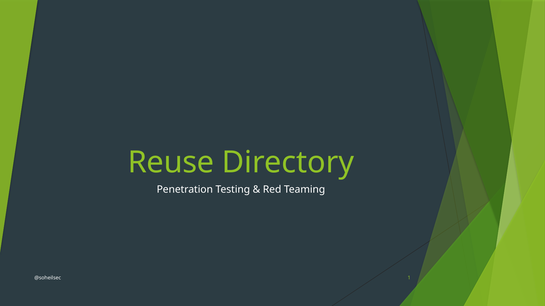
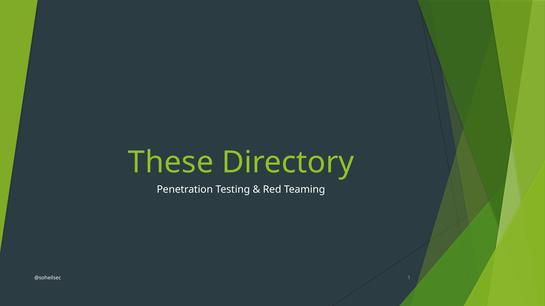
Reuse: Reuse -> These
